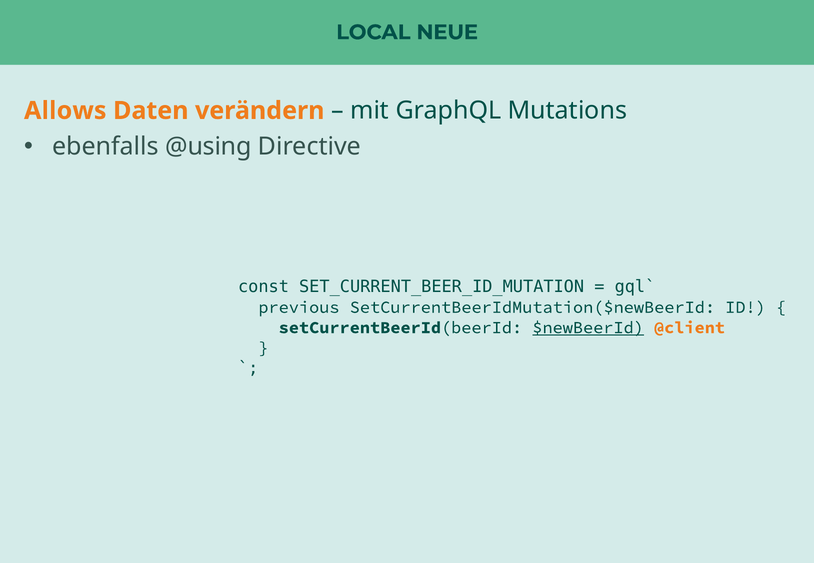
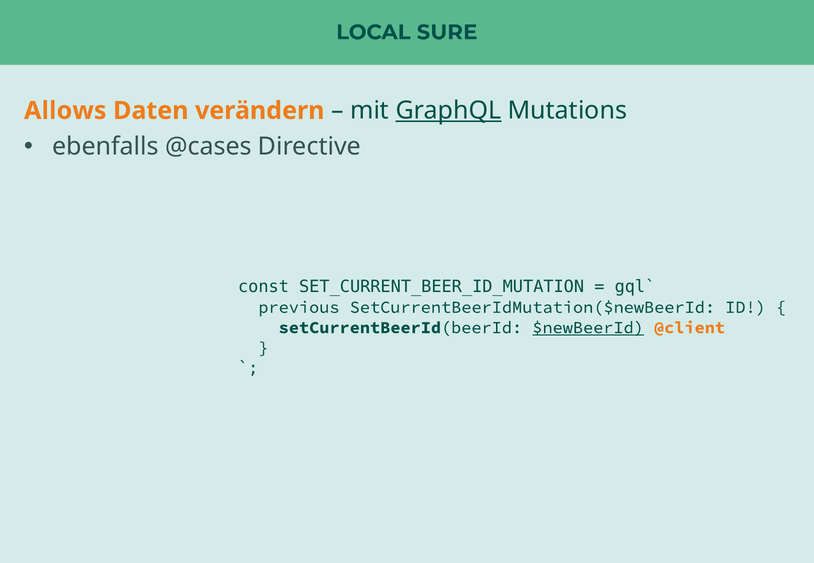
NEUE: NEUE -> SURE
GraphQL underline: none -> present
@using: @using -> @cases
